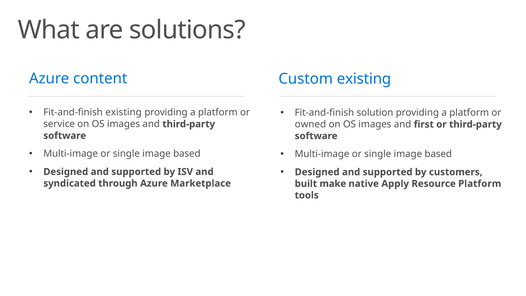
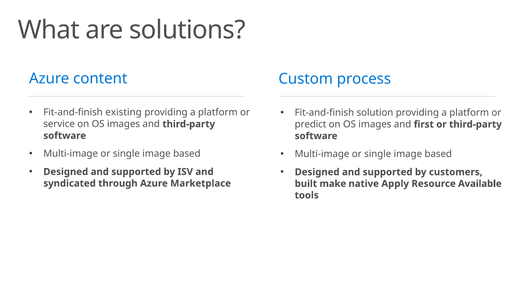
Custom existing: existing -> process
owned: owned -> predict
Resource Platform: Platform -> Available
